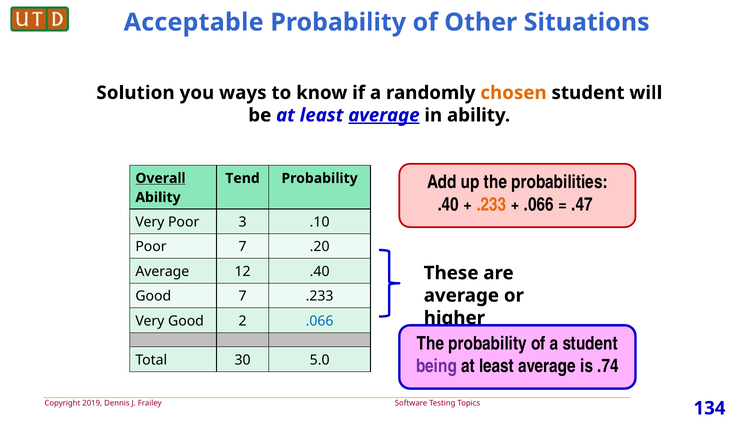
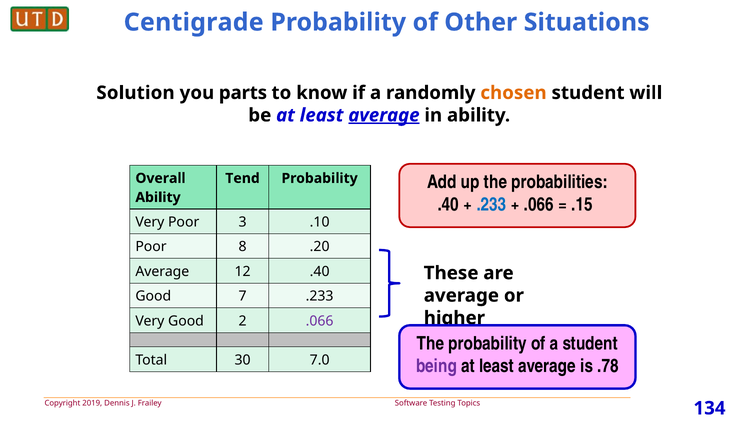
Acceptable: Acceptable -> Centigrade
ways: ways -> parts
Overall underline: present -> none
.233 at (492, 205) colour: orange -> blue
.47: .47 -> .15
Poor 7: 7 -> 8
.066 at (320, 321) colour: blue -> purple
5.0: 5.0 -> 7.0
.74: .74 -> .78
